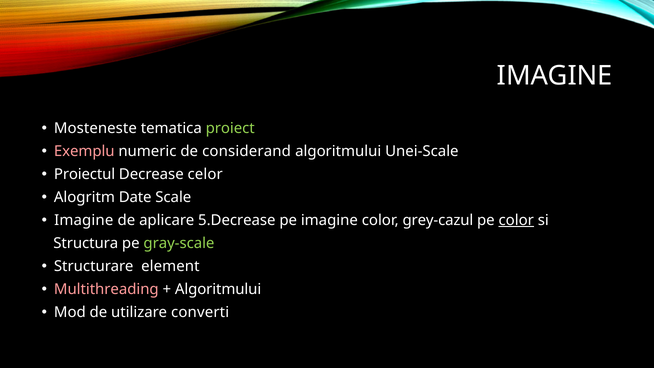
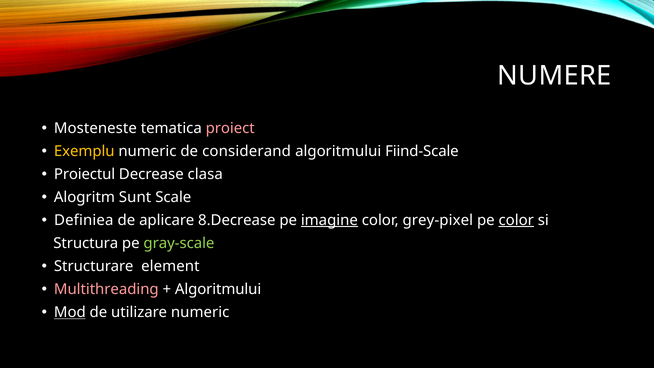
IMAGINE at (555, 75): IMAGINE -> NUMERE
proiect colour: light green -> pink
Exemplu colour: pink -> yellow
Unei-Scale: Unei-Scale -> Fiind-Scale
celor: celor -> clasa
Date: Date -> Sunt
Imagine at (84, 220): Imagine -> Definiea
5.Decrease: 5.Decrease -> 8.Decrease
imagine at (329, 220) underline: none -> present
grey-cazul: grey-cazul -> grey-pixel
Mod underline: none -> present
utilizare converti: converti -> numeric
